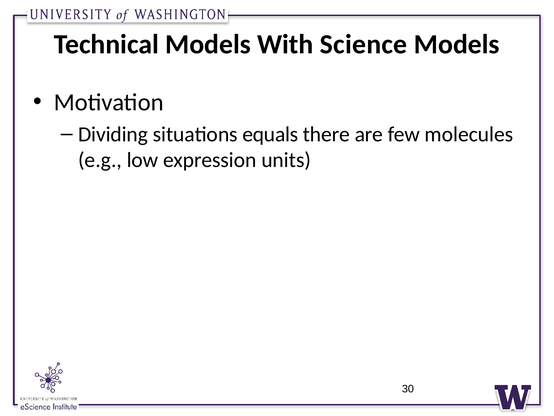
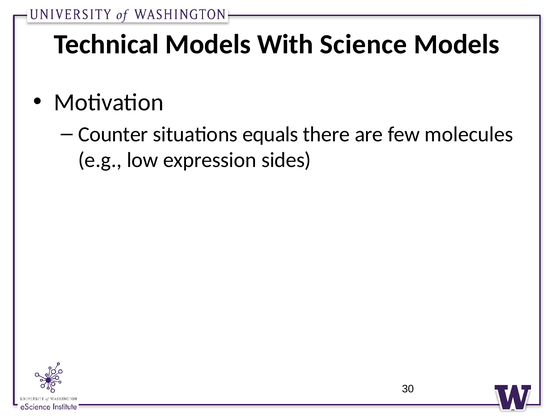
Dividing: Dividing -> Counter
units: units -> sides
